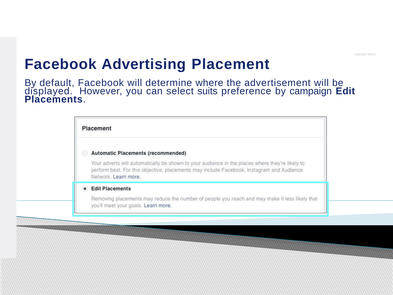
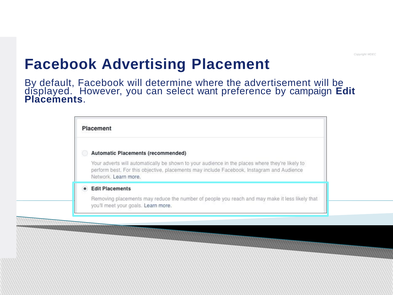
suits: suits -> want
